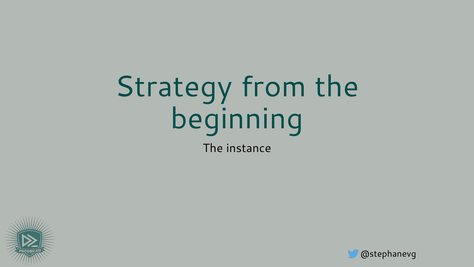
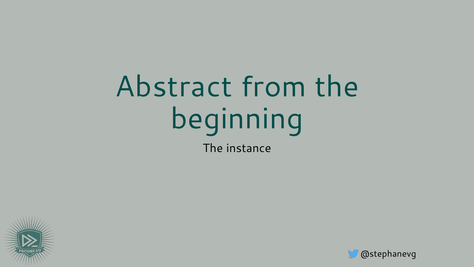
Strategy: Strategy -> Abstract
